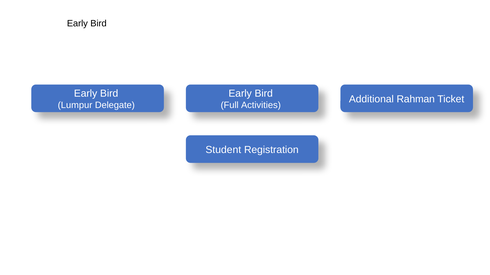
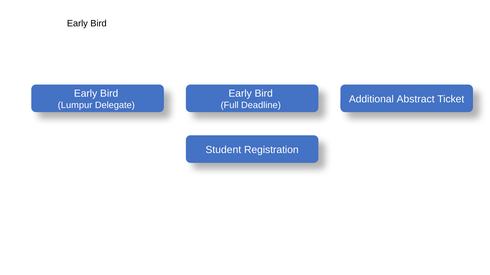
Rahman: Rahman -> Abstract
Activities: Activities -> Deadline
